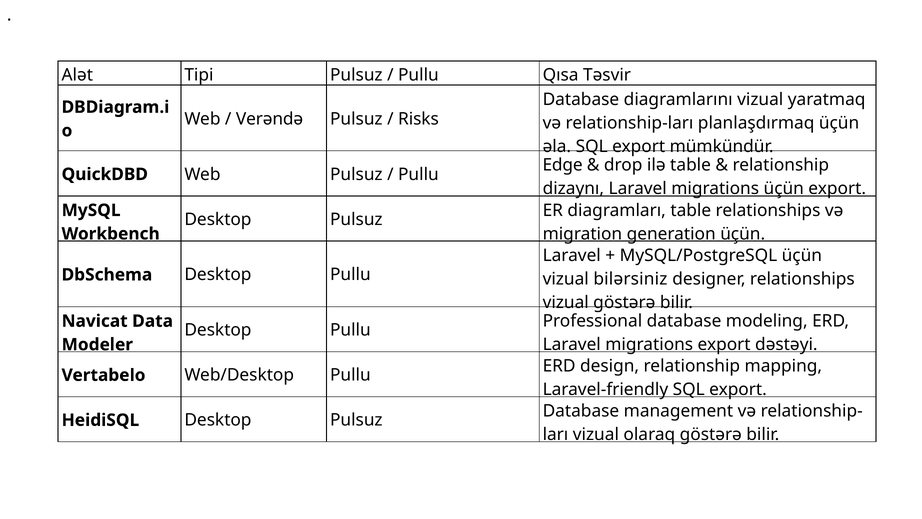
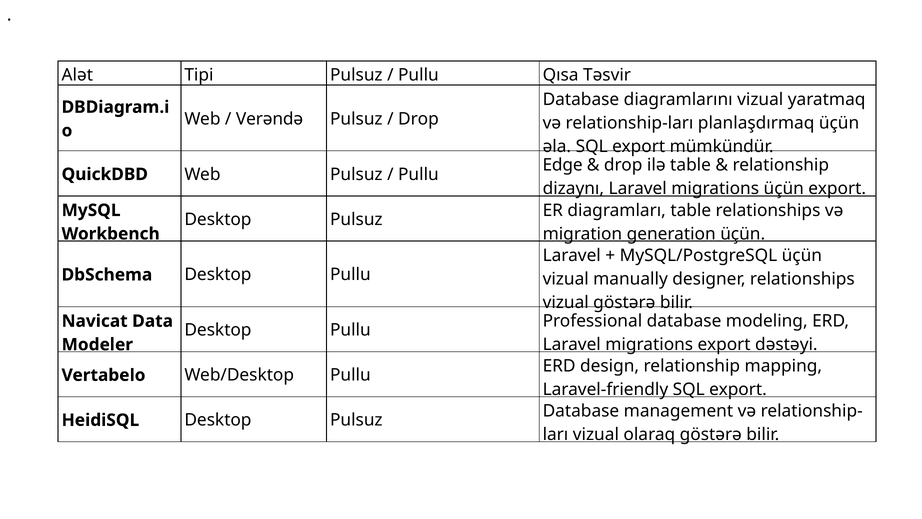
Risks at (418, 119): Risks -> Drop
bilərsiniz: bilərsiniz -> manually
